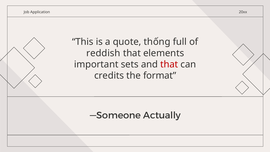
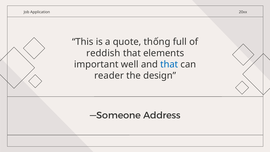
sets: sets -> well
that at (169, 64) colour: red -> blue
credits: credits -> reader
format: format -> design
Actually: Actually -> Address
